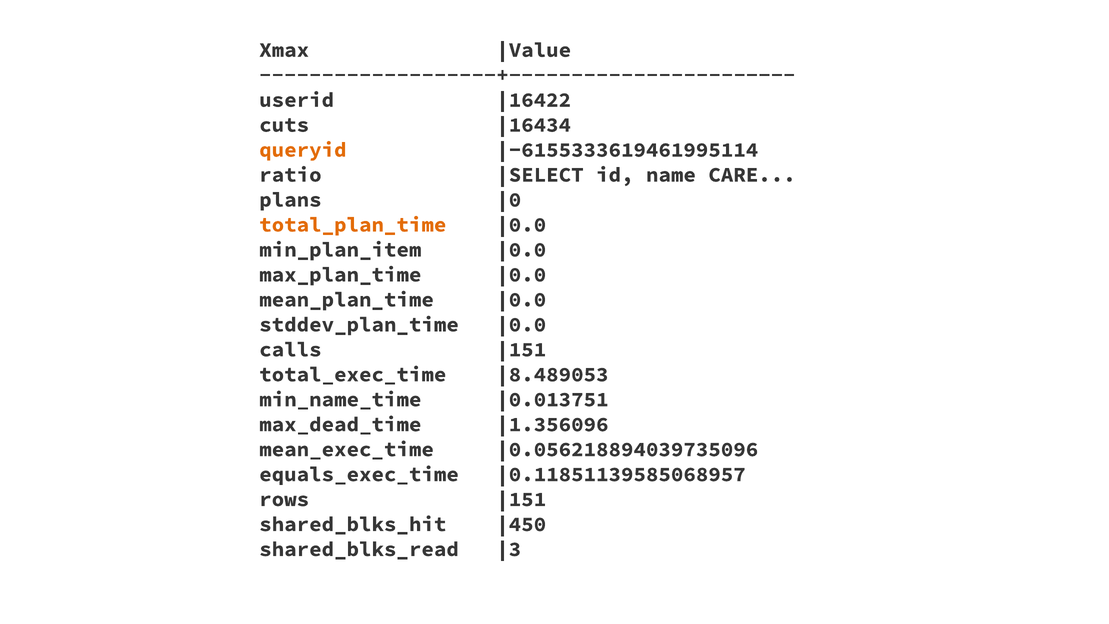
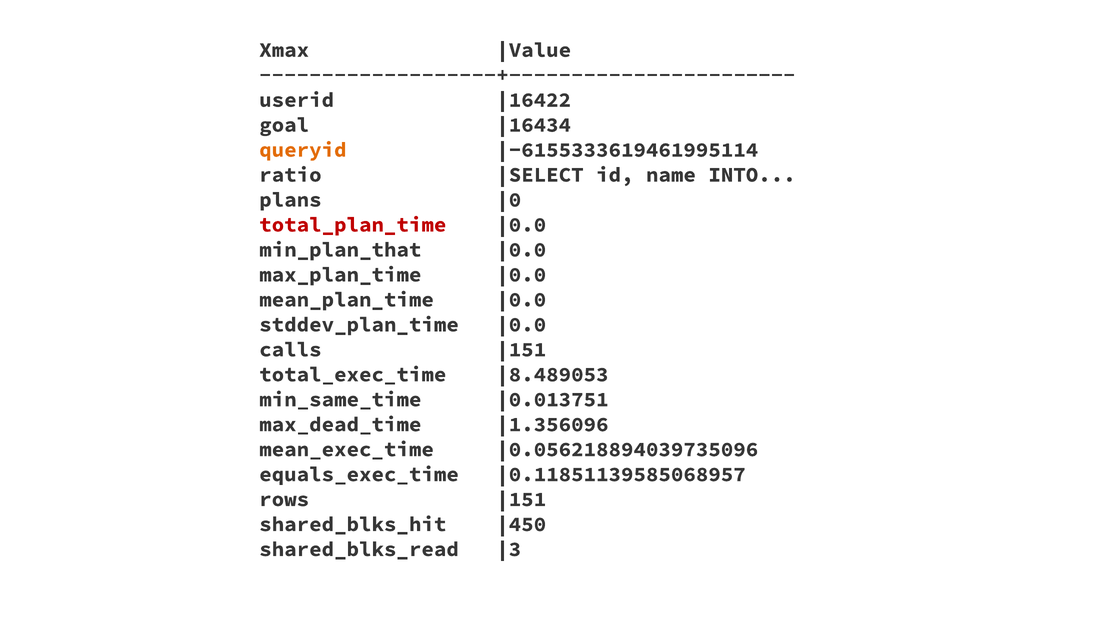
cuts: cuts -> goal
CARE: CARE -> INTO
total_plan_time colour: orange -> red
min_plan_item: min_plan_item -> min_plan_that
min_name_time: min_name_time -> min_same_time
